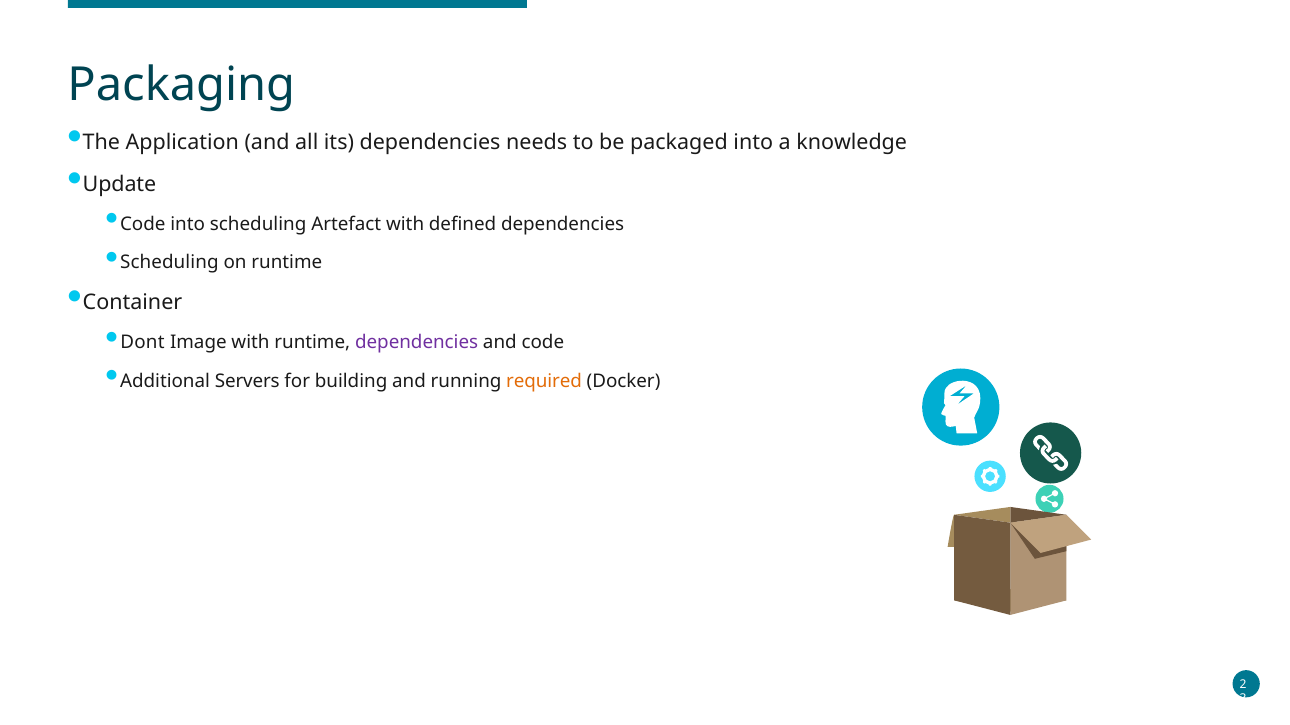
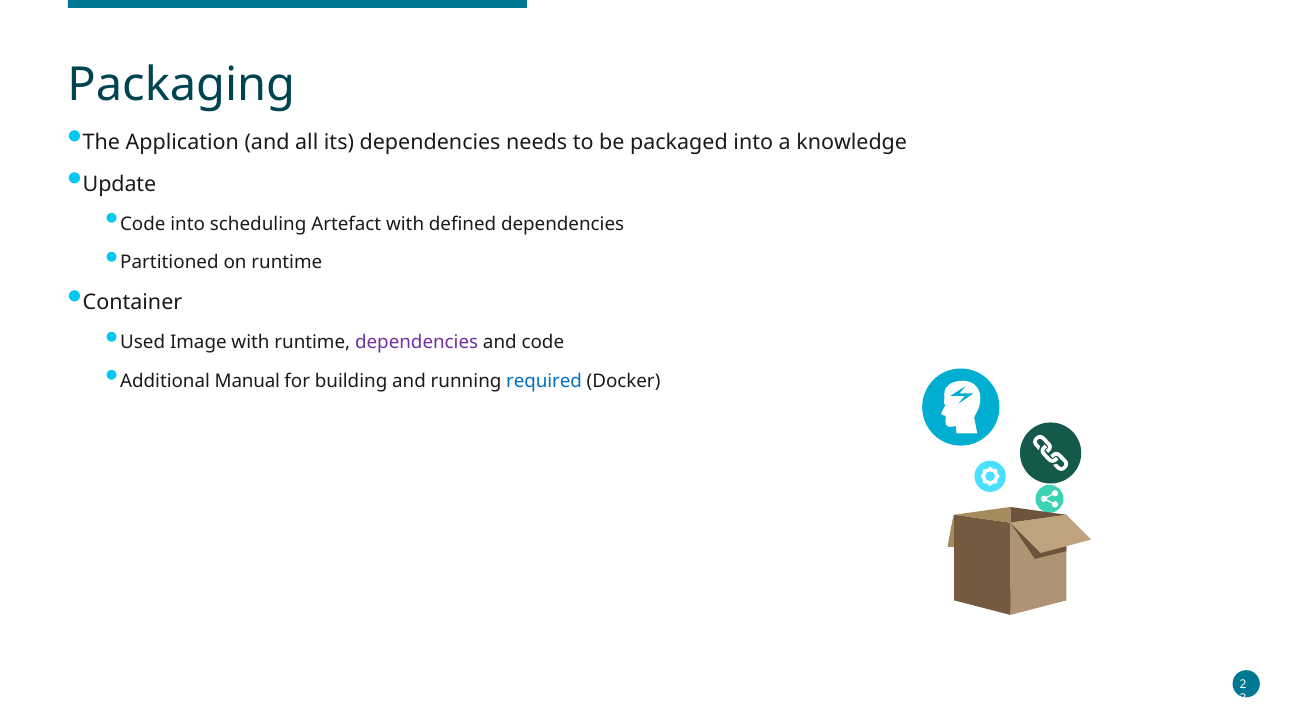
Scheduling at (169, 263): Scheduling -> Partitioned
Dont: Dont -> Used
Servers: Servers -> Manual
required colour: orange -> blue
